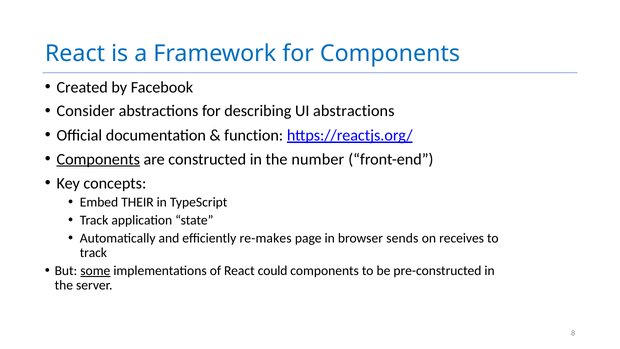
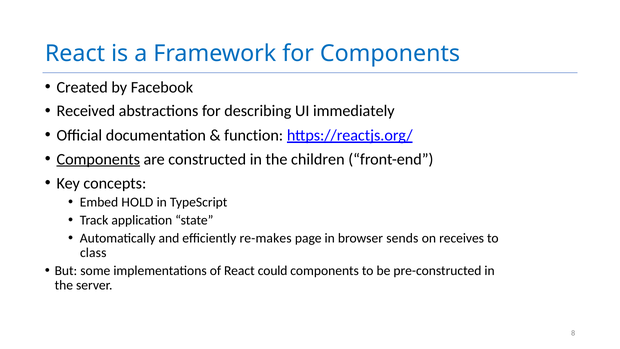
Consider: Consider -> Received
UI abstractions: abstractions -> immediately
number: number -> children
THEIR: THEIR -> HOLD
track at (93, 253): track -> class
some underline: present -> none
